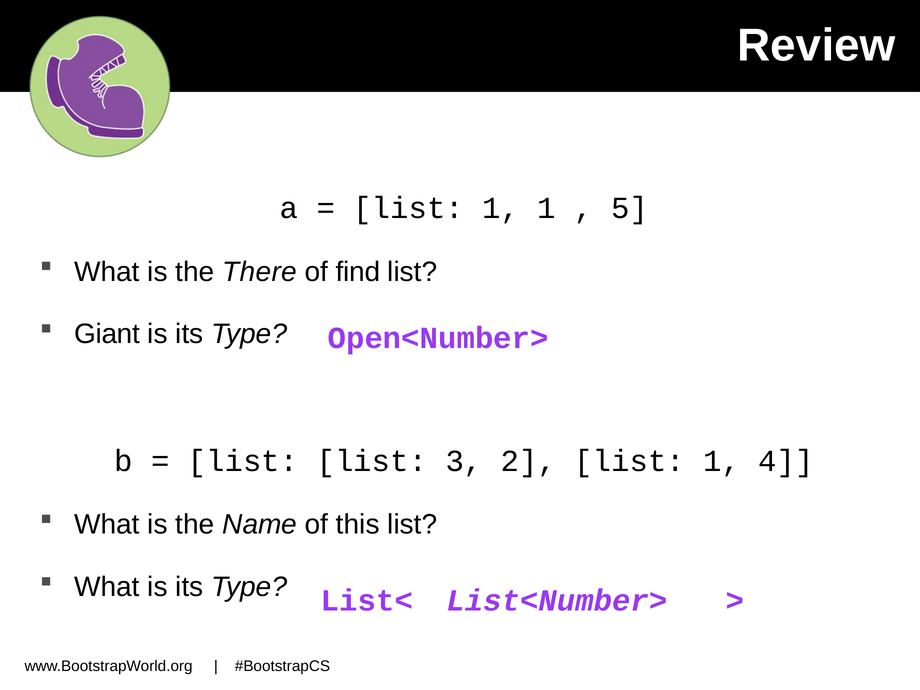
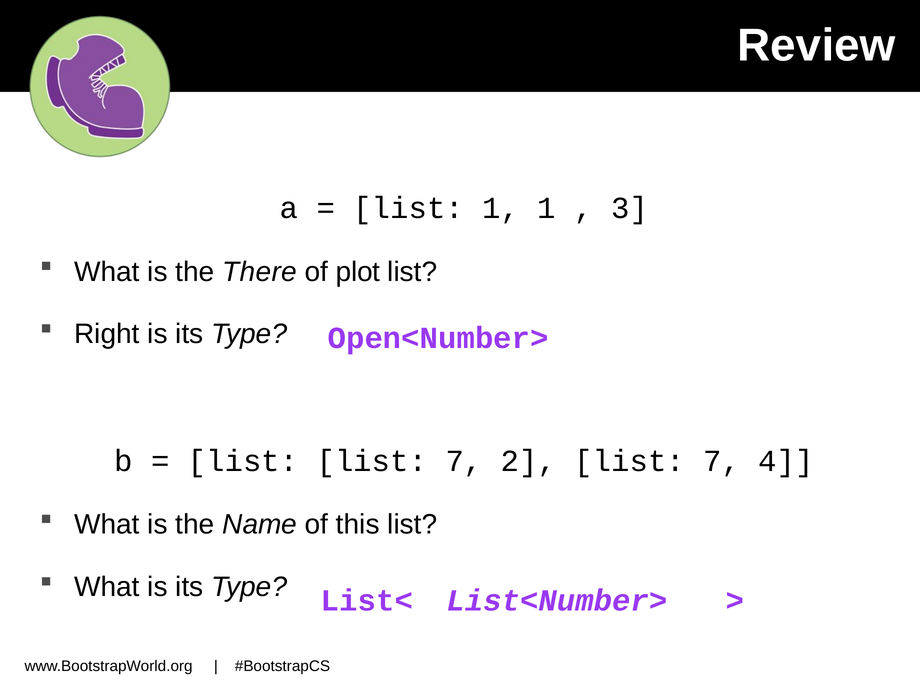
5: 5 -> 3
find: find -> plot
Giant: Giant -> Right
list list 3: 3 -> 7
2 list 1: 1 -> 7
